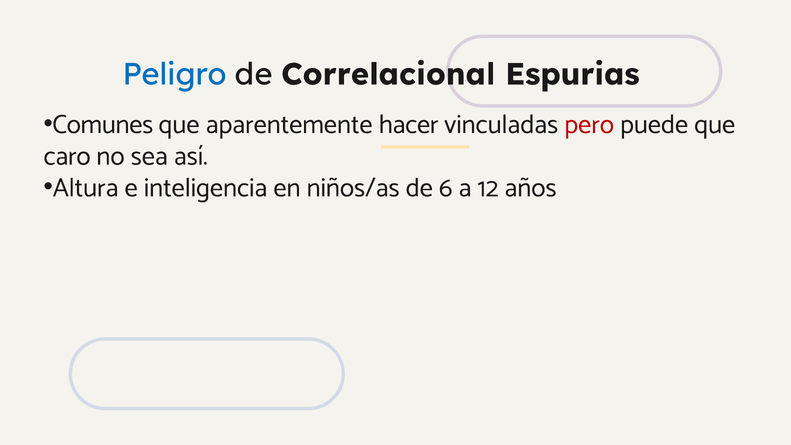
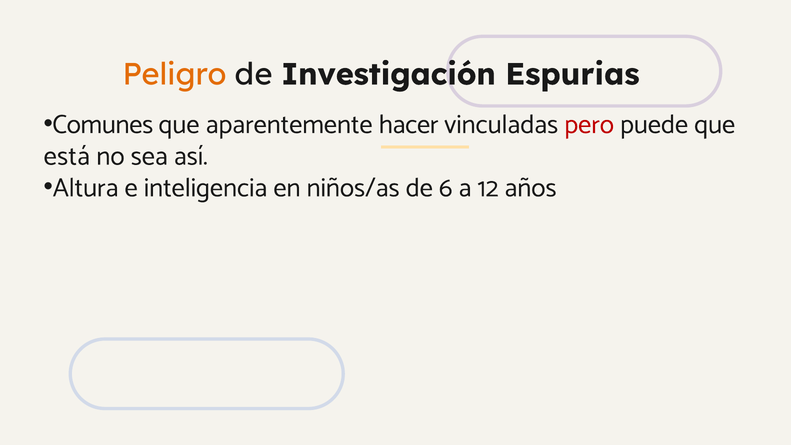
Peligro colour: blue -> orange
Correlacional: Correlacional -> Investigación
caro: caro -> está
